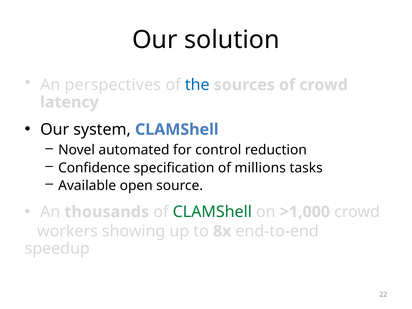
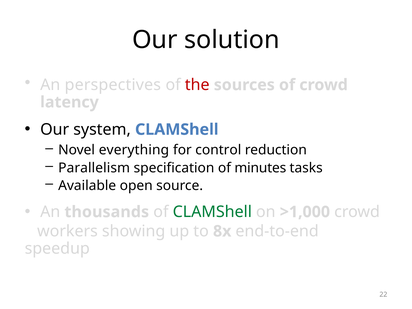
the colour: blue -> red
automated: automated -> everything
Confidence: Confidence -> Parallelism
millions: millions -> minutes
